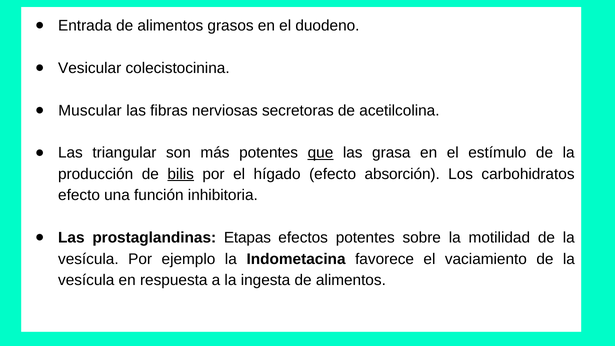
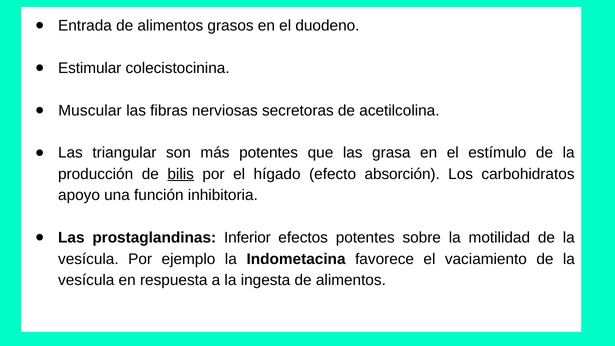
Vesicular: Vesicular -> Estimular
que underline: present -> none
efecto at (79, 195): efecto -> apoyo
Etapas: Etapas -> Inferior
